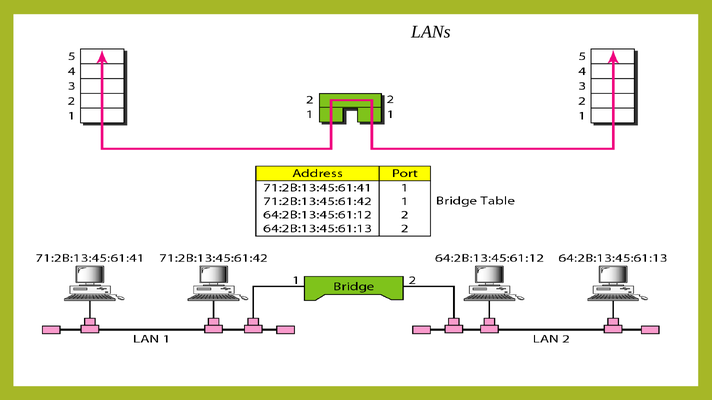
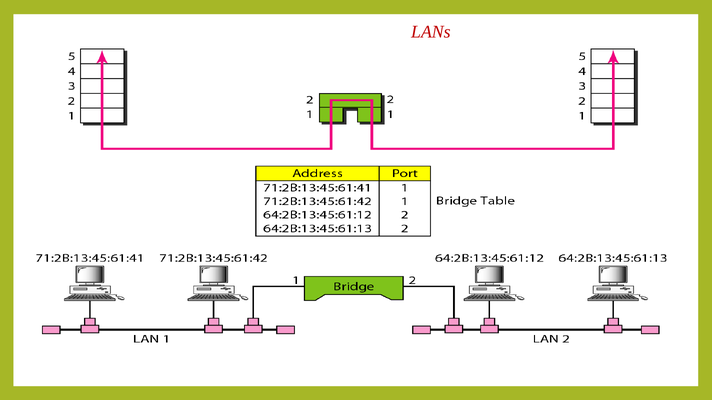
LANs colour: black -> red
